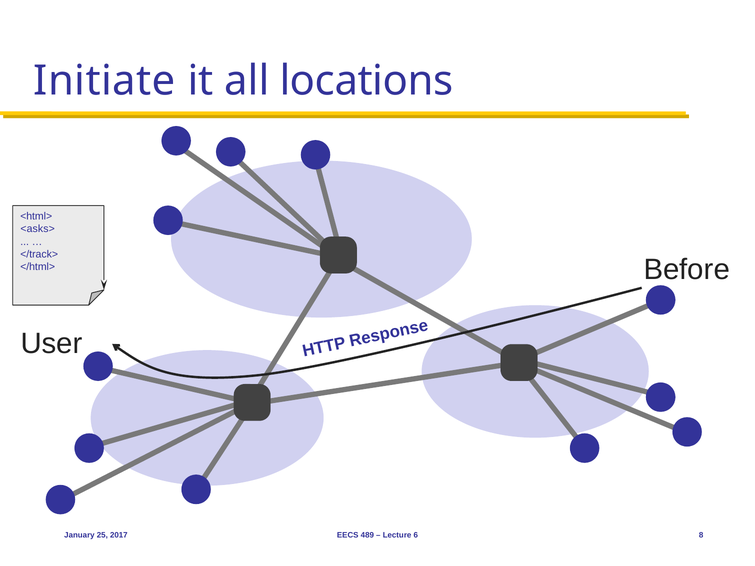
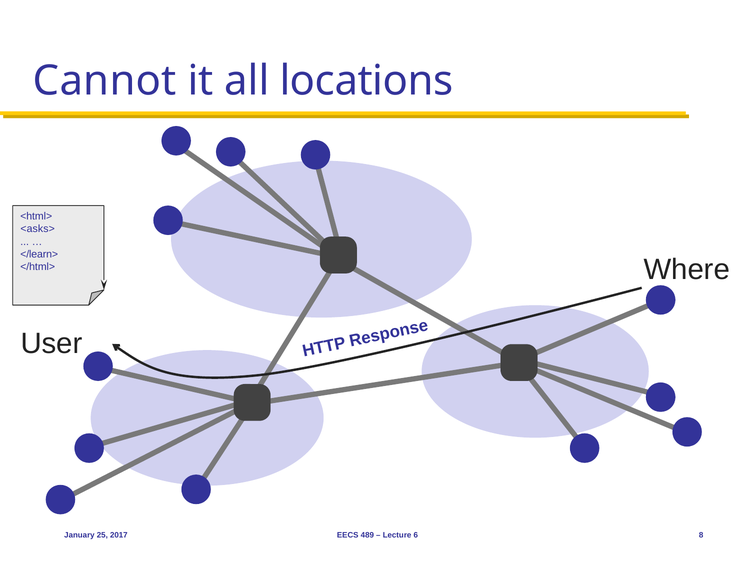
Initiate: Initiate -> Cannot
</track>: </track> -> </learn>
Before: Before -> Where
